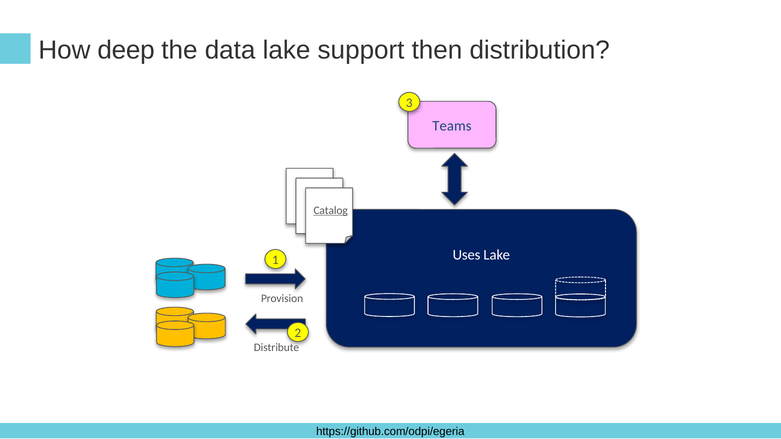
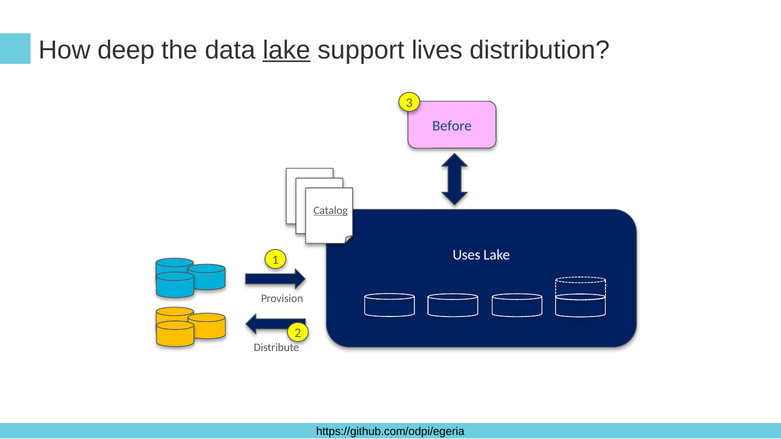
lake at (287, 50) underline: none -> present
then: then -> lives
Teams: Teams -> Before
